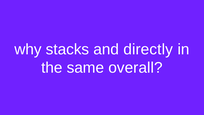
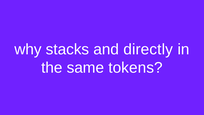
overall: overall -> tokens
